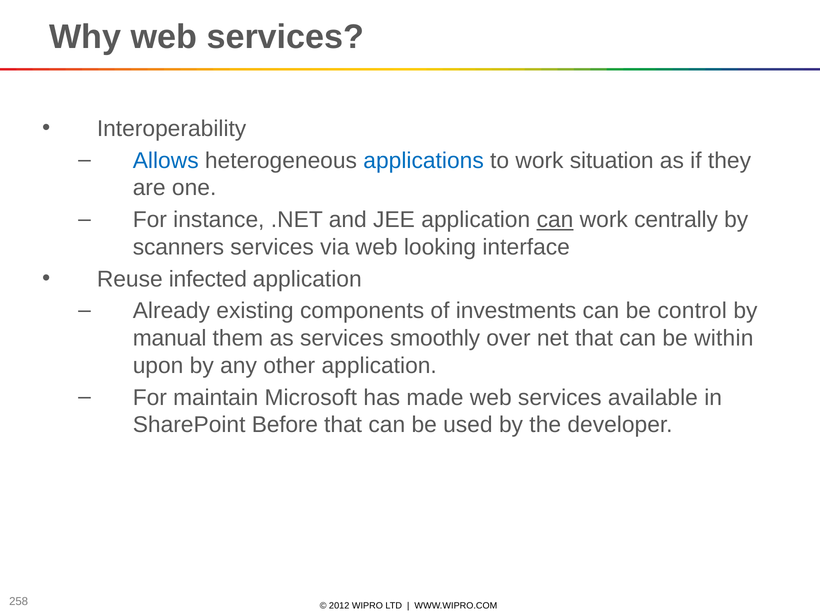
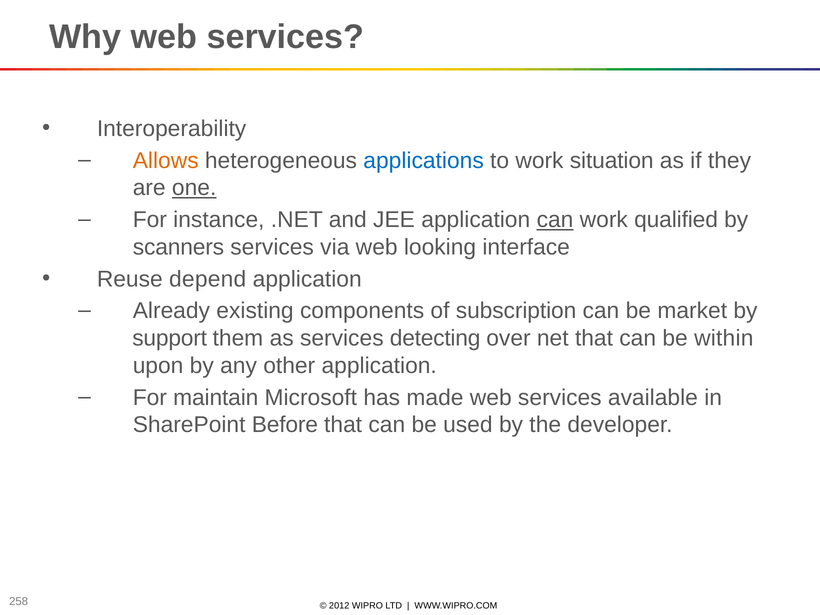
Allows colour: blue -> orange
one underline: none -> present
centrally: centrally -> qualified
infected: infected -> depend
investments: investments -> subscription
control: control -> market
manual: manual -> support
smoothly: smoothly -> detecting
